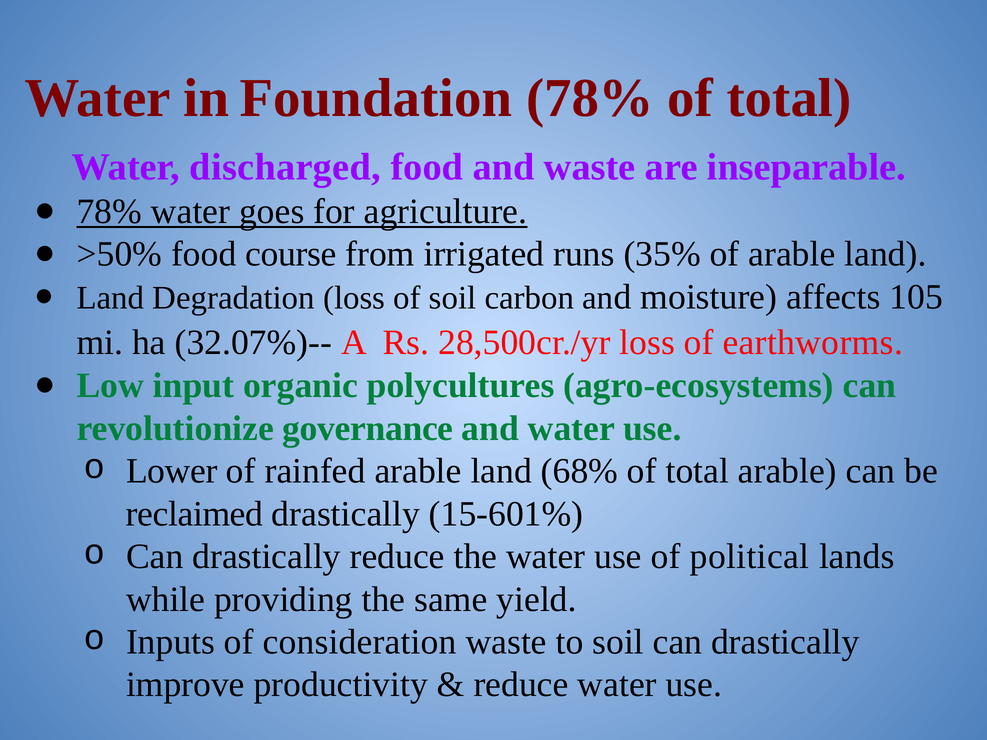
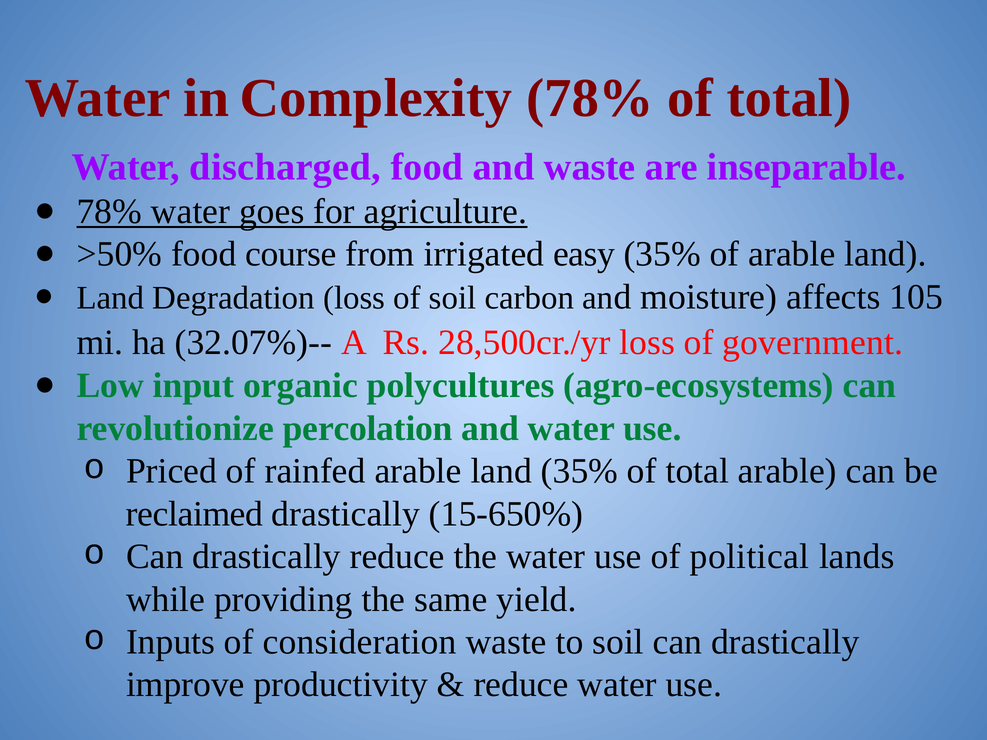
Foundation: Foundation -> Complexity
runs: runs -> easy
earthworms: earthworms -> government
governance: governance -> percolation
Lower: Lower -> Priced
land 68%: 68% -> 35%
15-601%: 15-601% -> 15-650%
